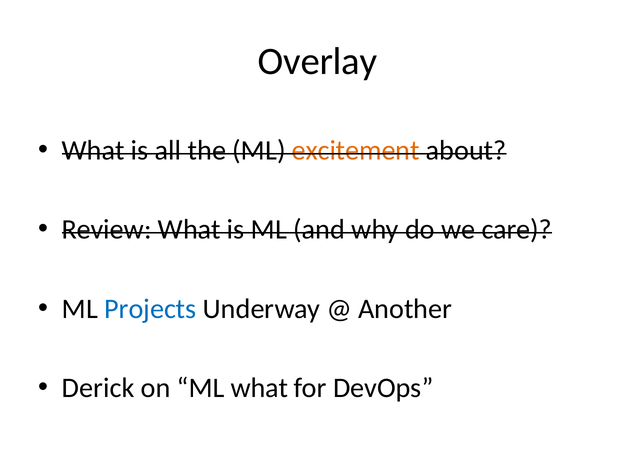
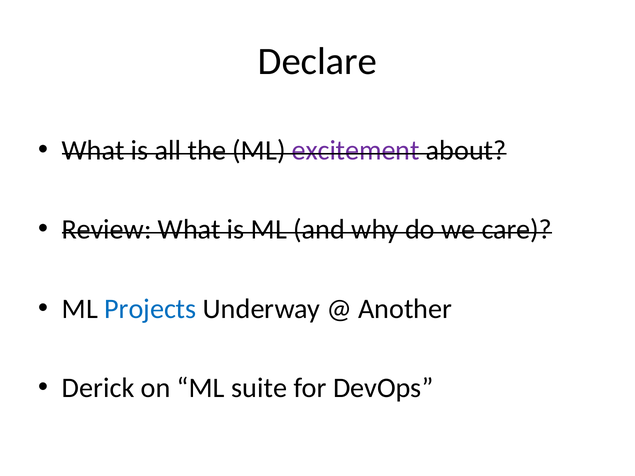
Overlay: Overlay -> Declare
excitement colour: orange -> purple
ML what: what -> suite
